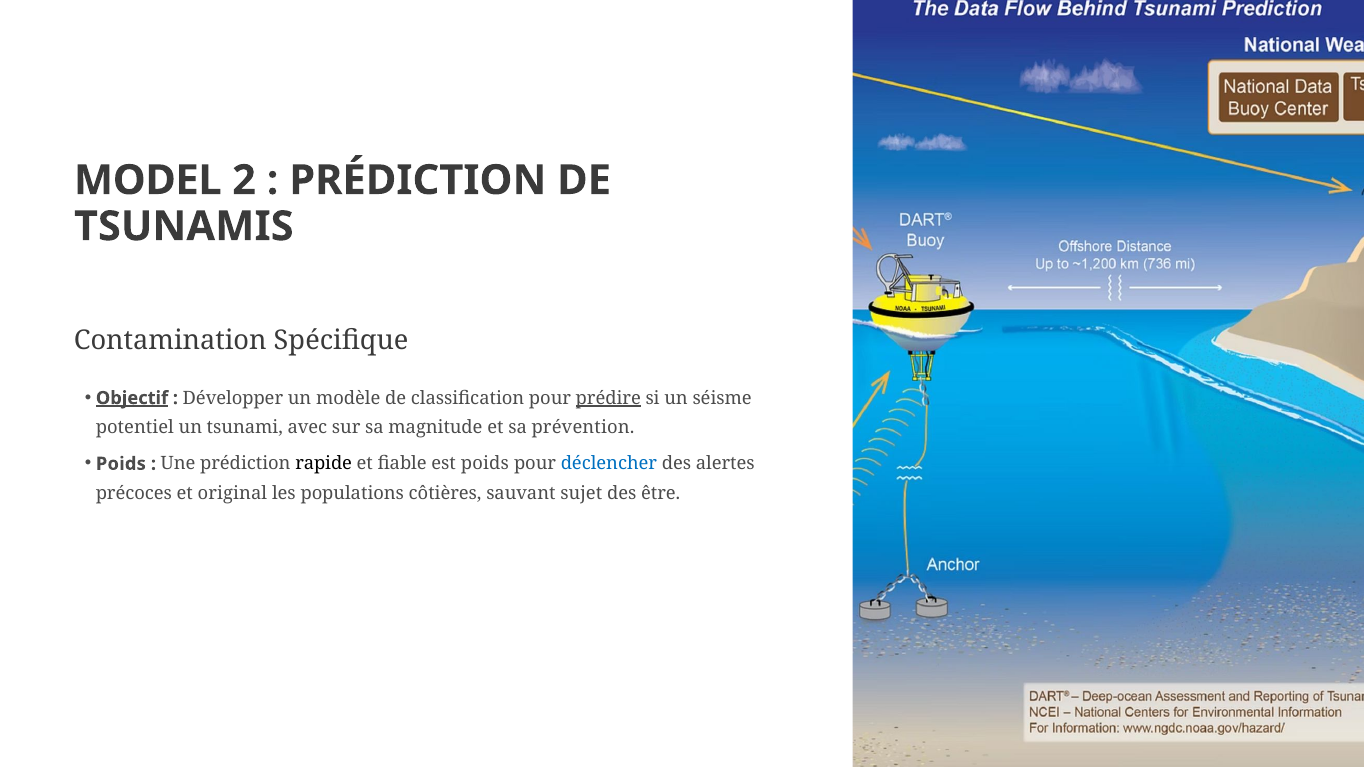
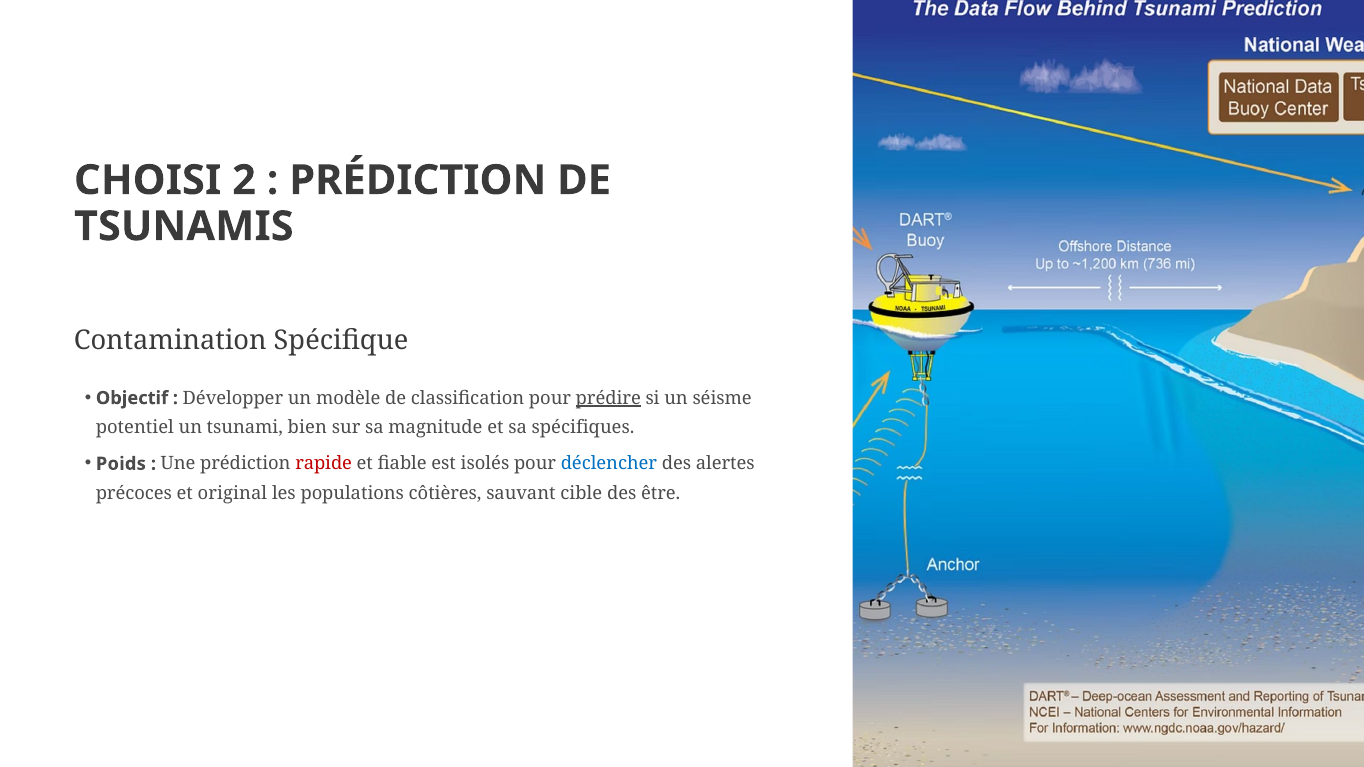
MODEL: MODEL -> CHOISI
Objectif underline: present -> none
avec: avec -> bien
prévention: prévention -> spécifiques
rapide colour: black -> red
est poids: poids -> isolés
sujet: sujet -> cible
